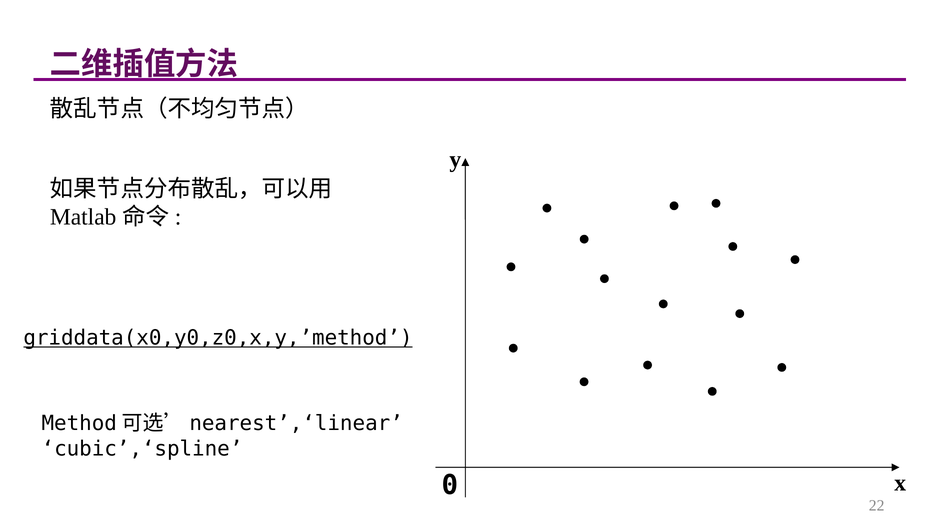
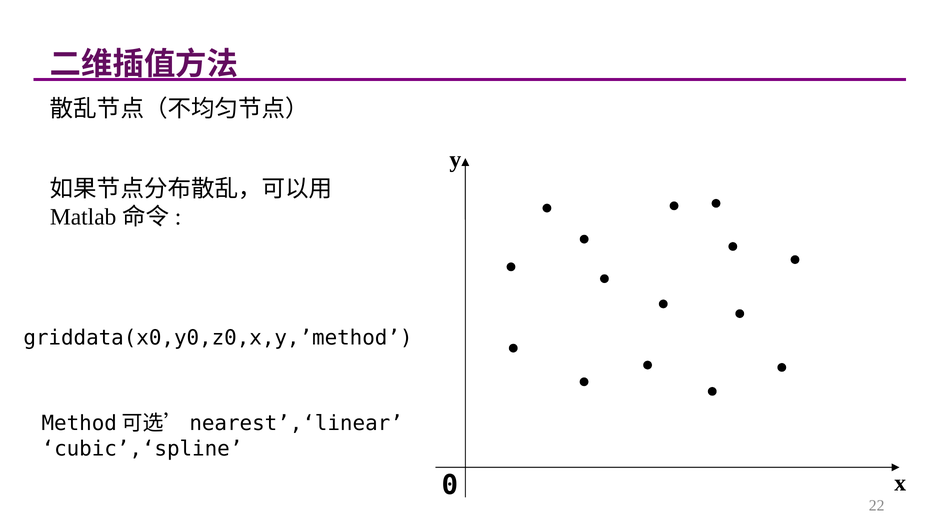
griddata(x0,y0,z0,x,y,’method underline: present -> none
